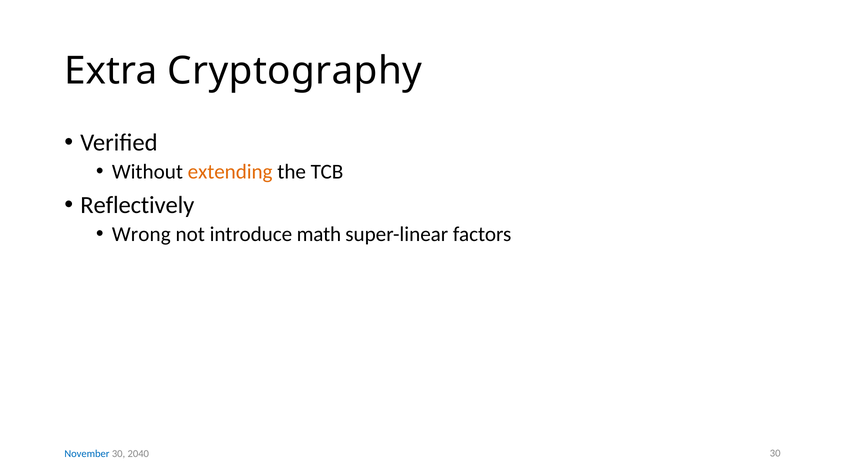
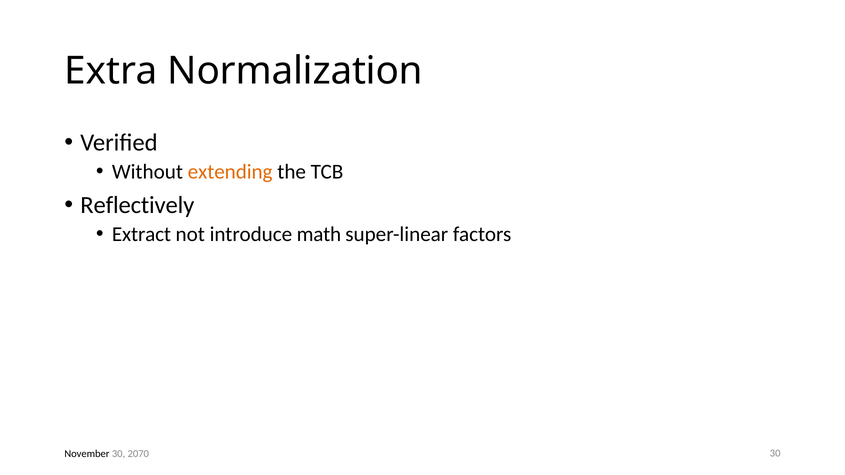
Cryptography: Cryptography -> Normalization
Wrong: Wrong -> Extract
November colour: blue -> black
2040: 2040 -> 2070
